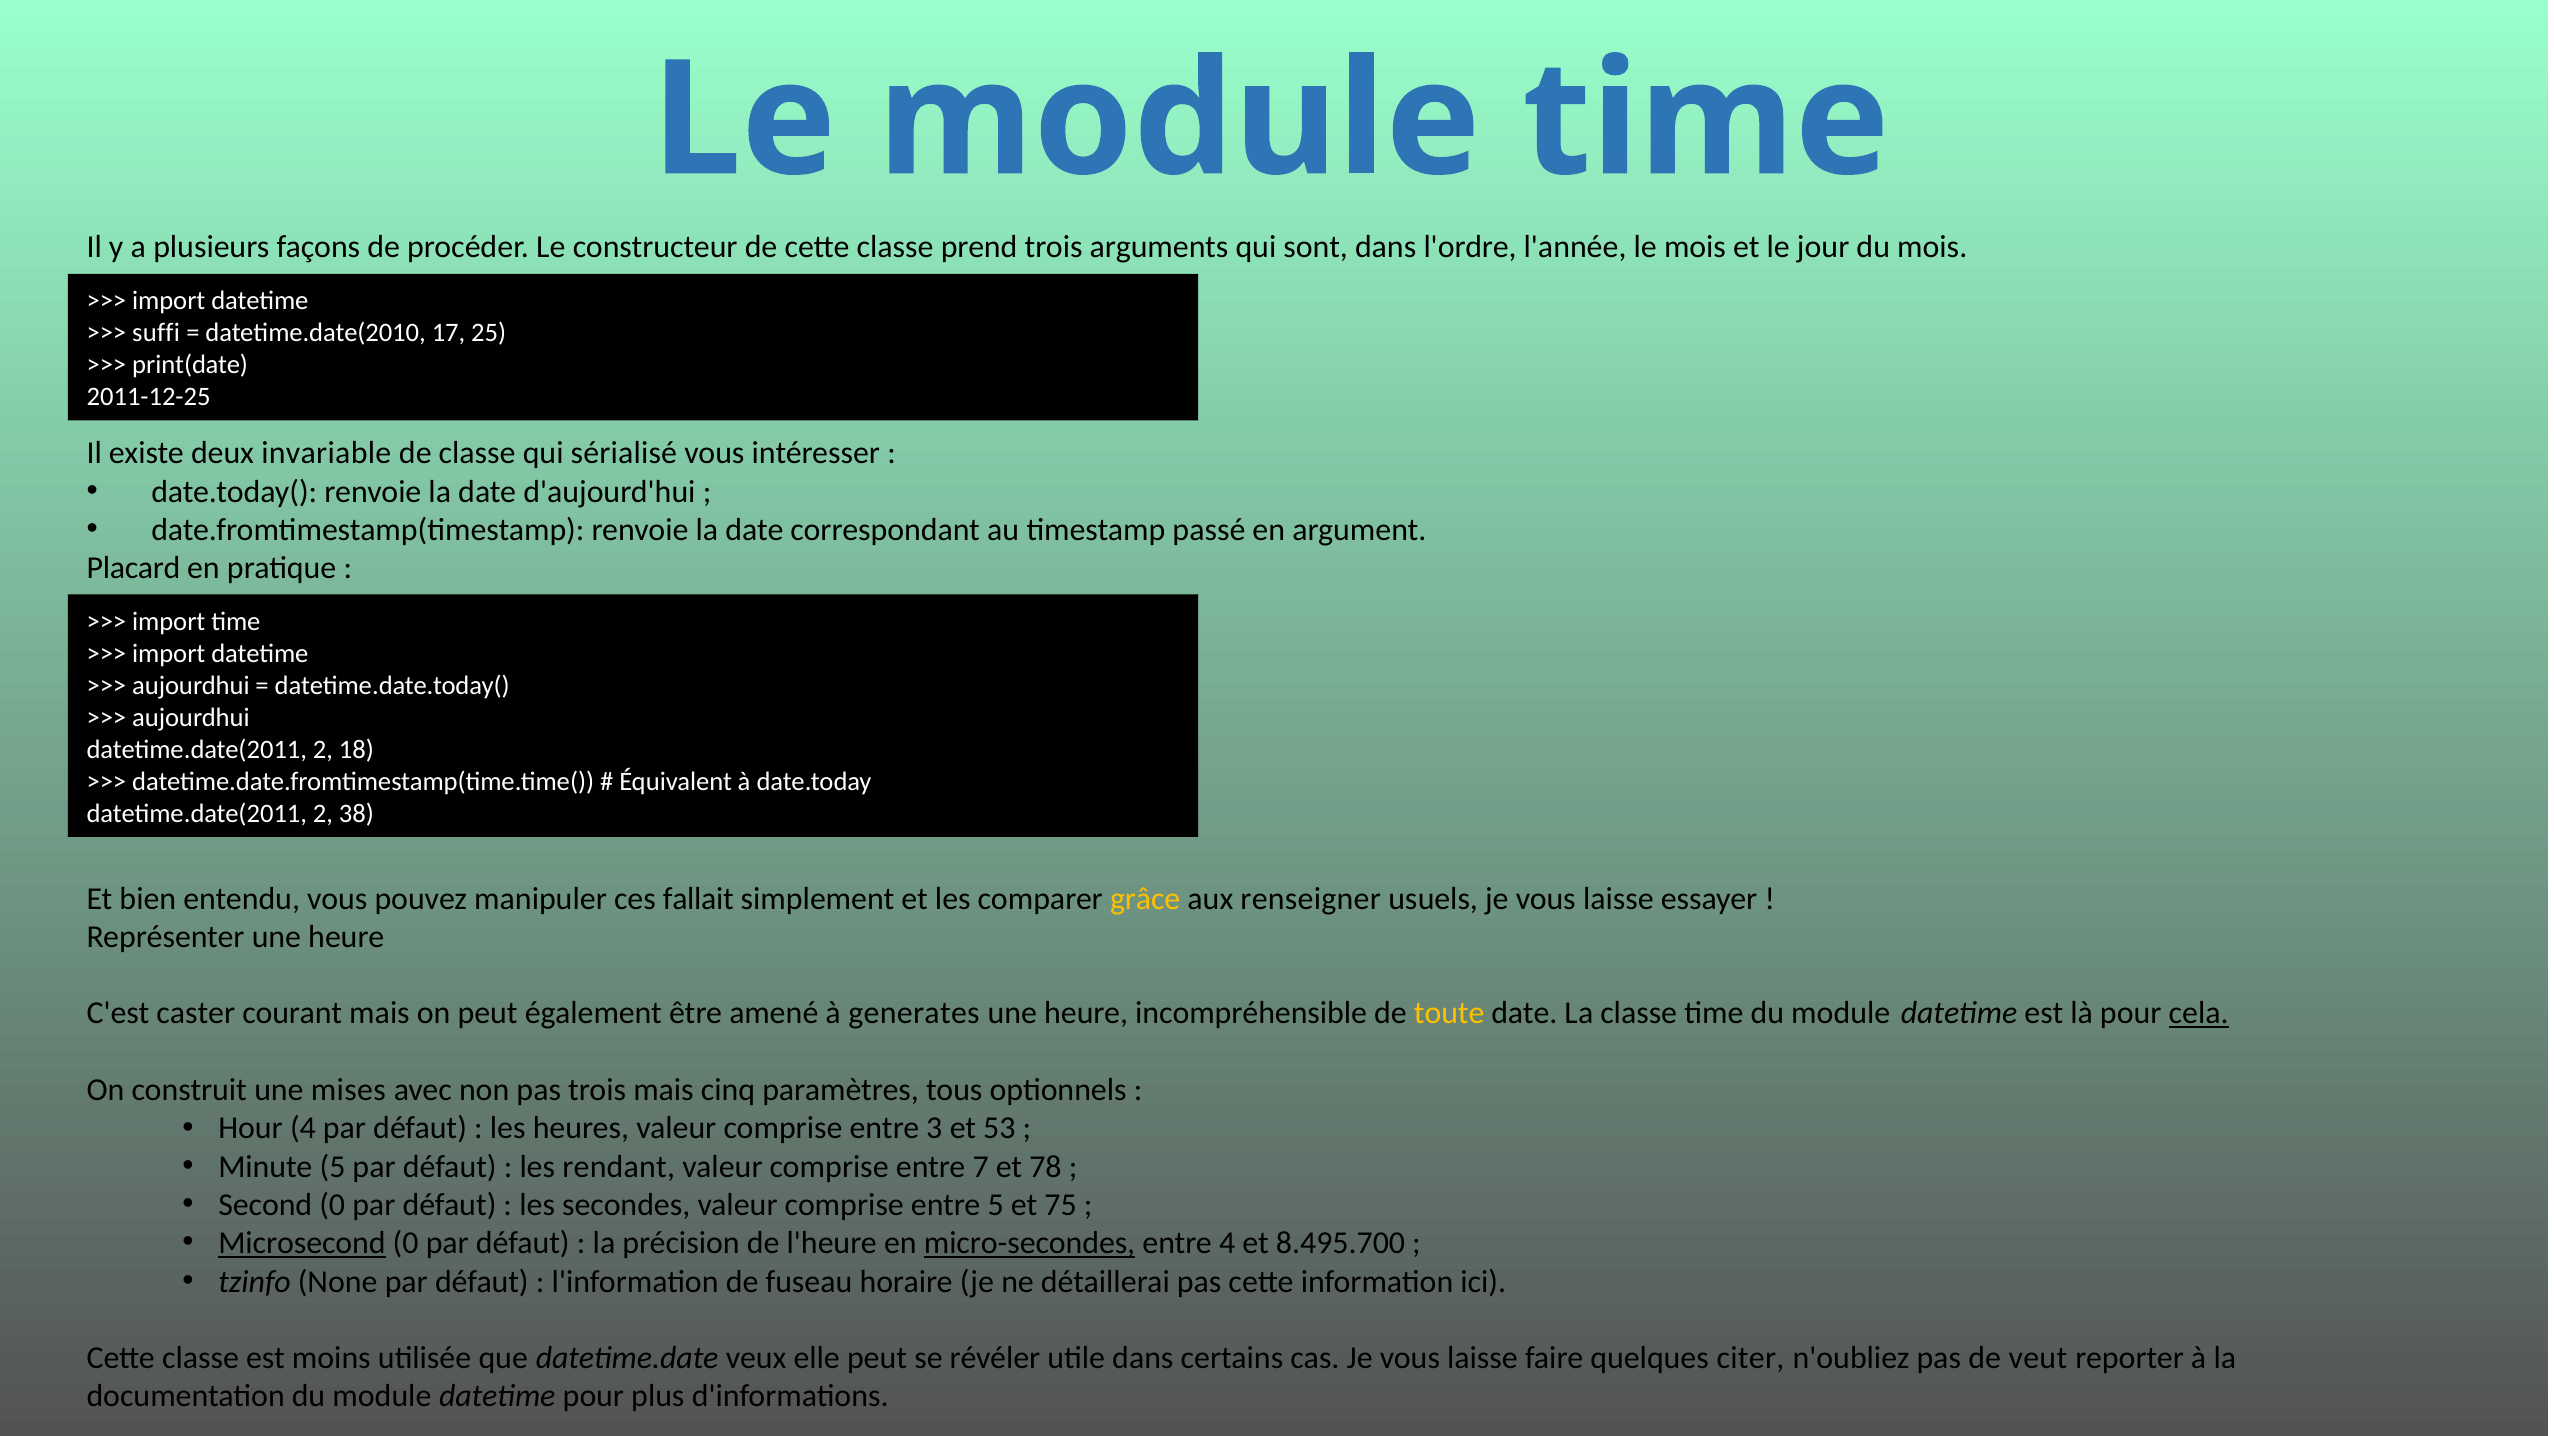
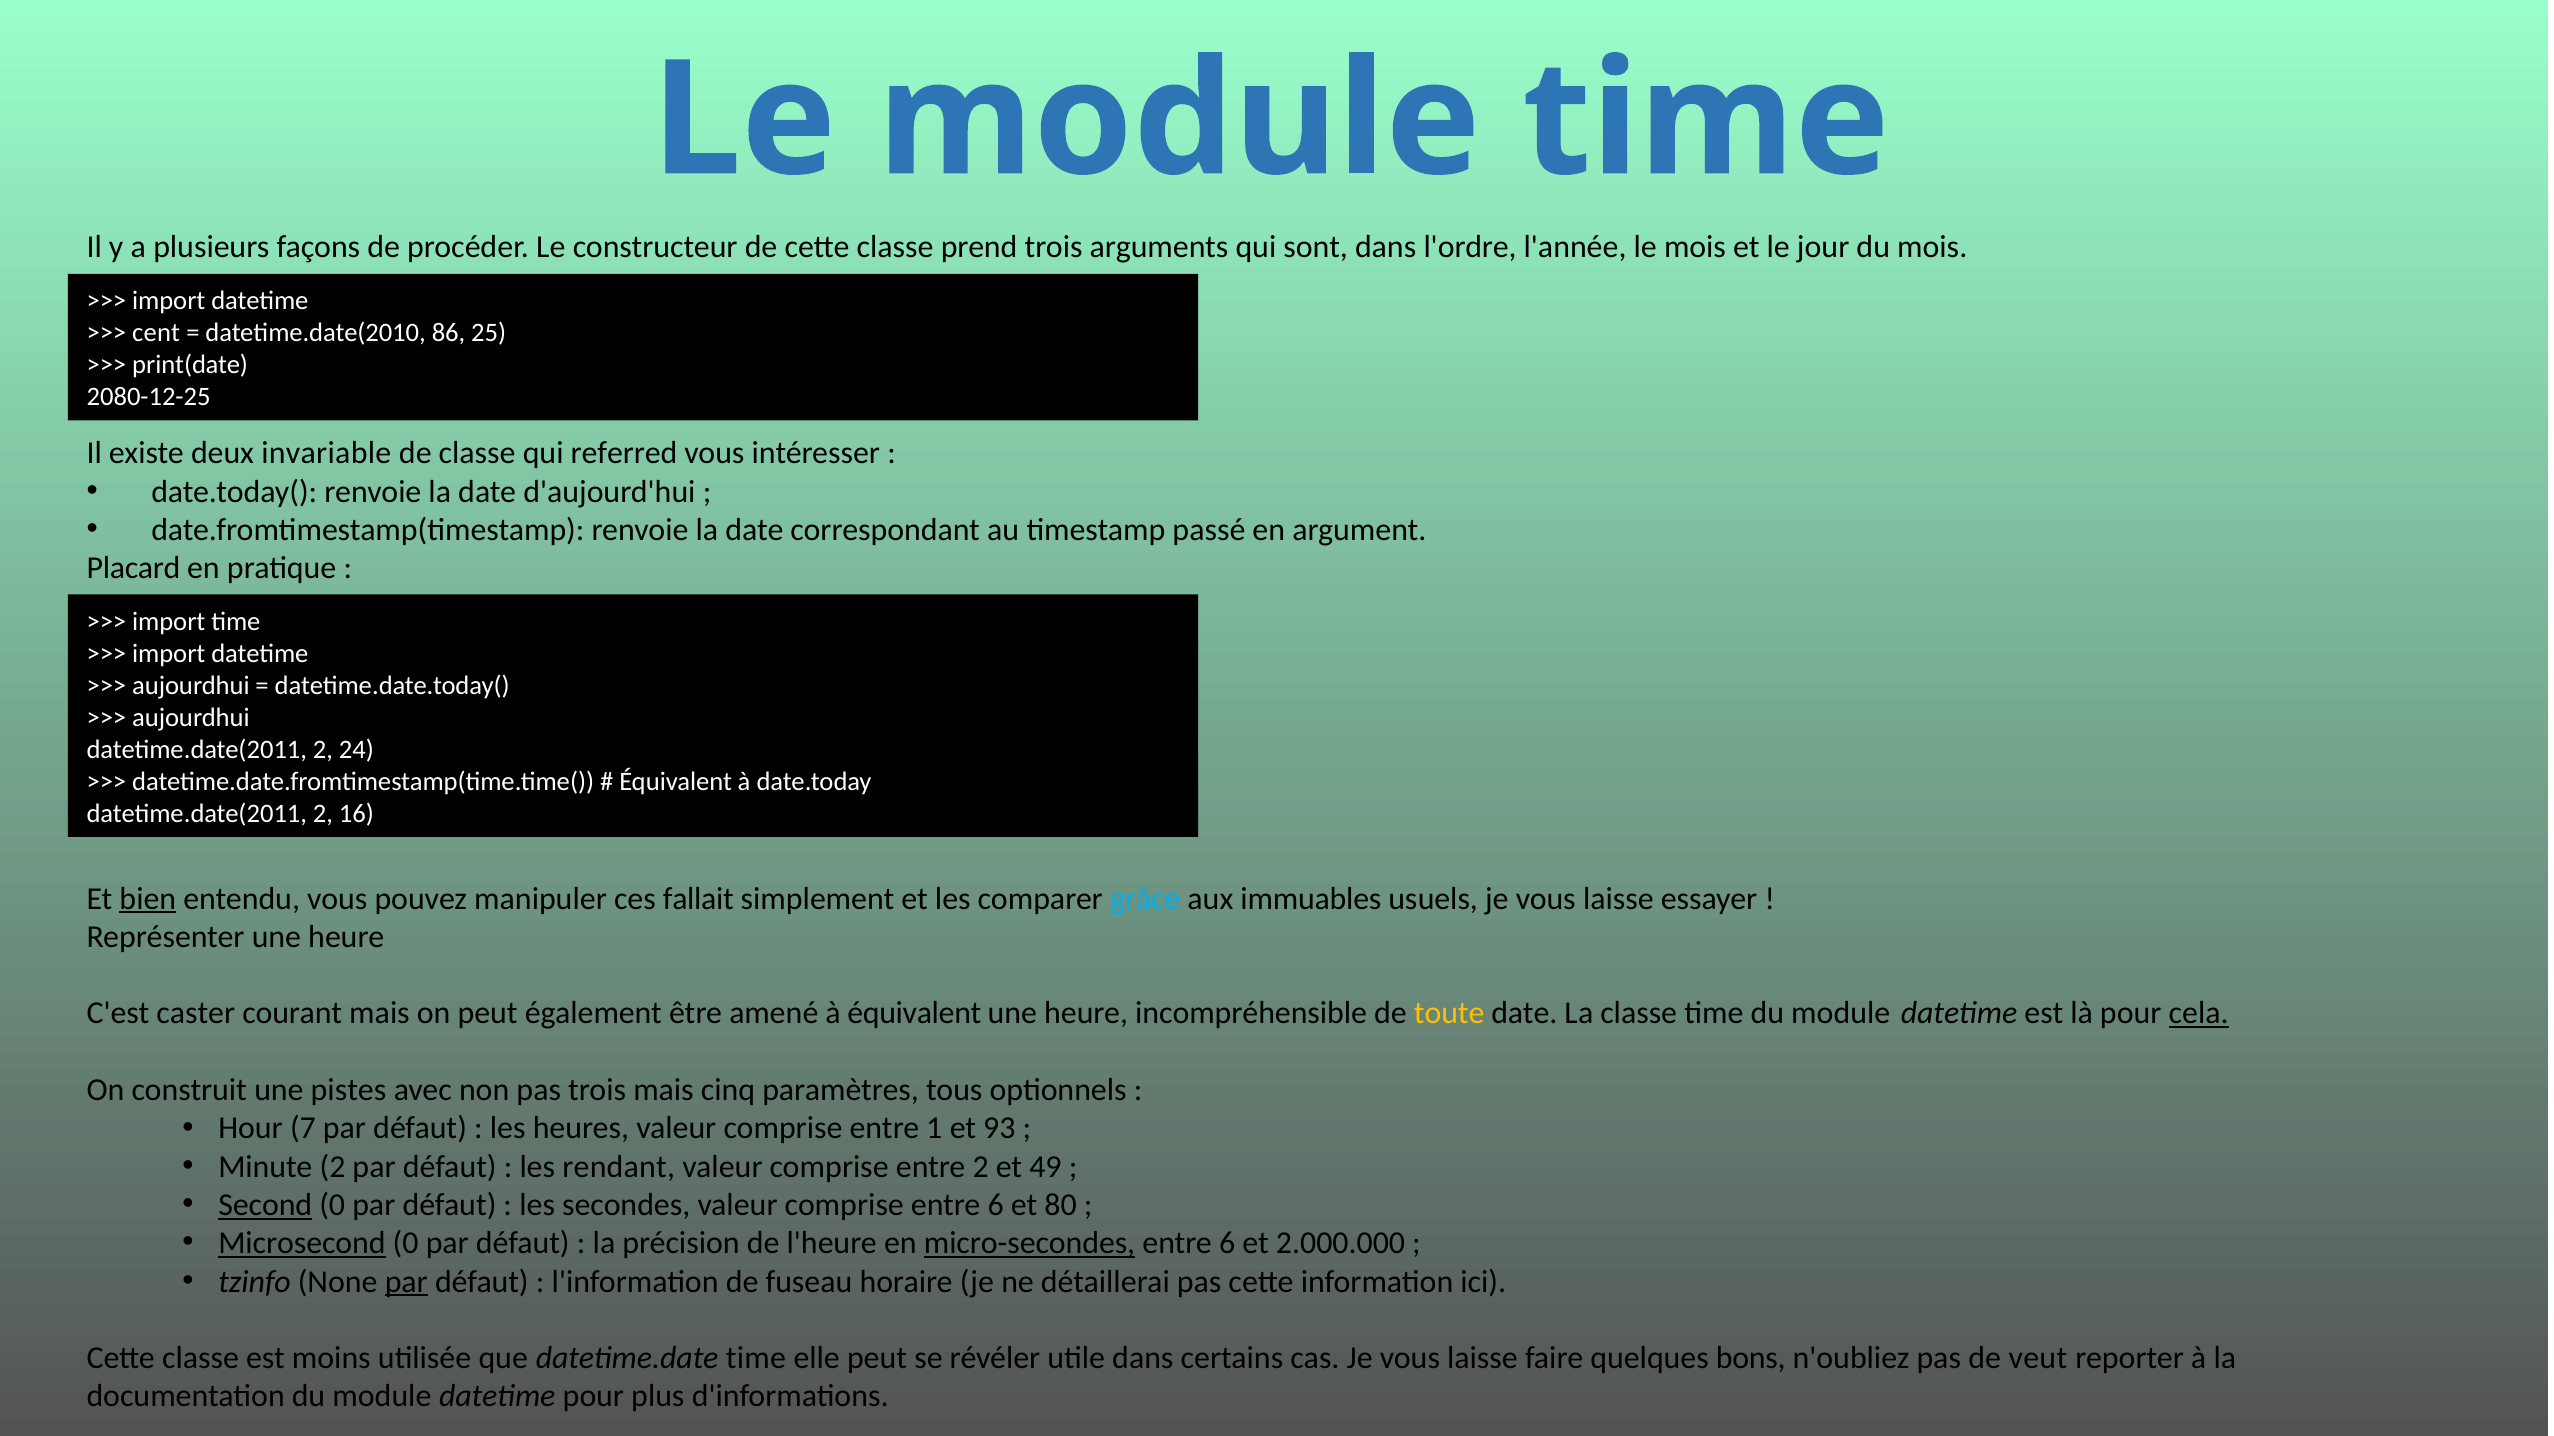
suffi: suffi -> cent
17: 17 -> 86
2011-12-25: 2011-12-25 -> 2080-12-25
sérialisé: sérialisé -> referred
18: 18 -> 24
38: 38 -> 16
bien underline: none -> present
grâce colour: yellow -> light blue
renseigner: renseigner -> immuables
à generates: generates -> équivalent
mises: mises -> pistes
Hour 4: 4 -> 7
3: 3 -> 1
53: 53 -> 93
Minute 5: 5 -> 2
entre 7: 7 -> 2
78: 78 -> 49
Second underline: none -> present
comprise entre 5: 5 -> 6
75: 75 -> 80
4 at (1227, 1244): 4 -> 6
8.495.700: 8.495.700 -> 2.000.000
par at (406, 1282) underline: none -> present
datetime.date veux: veux -> time
citer: citer -> bons
